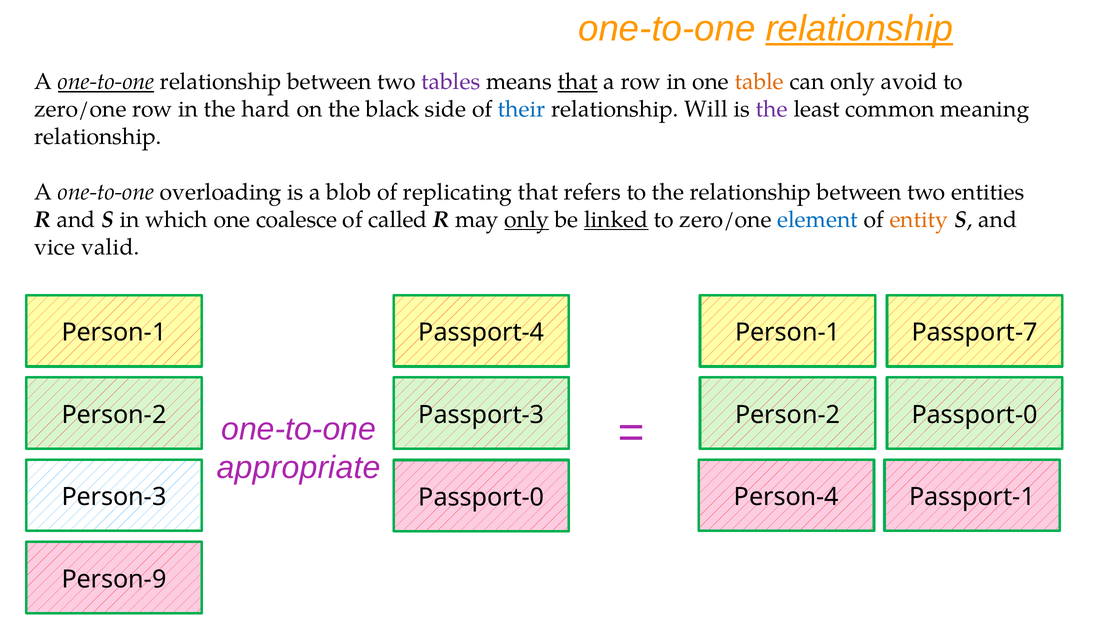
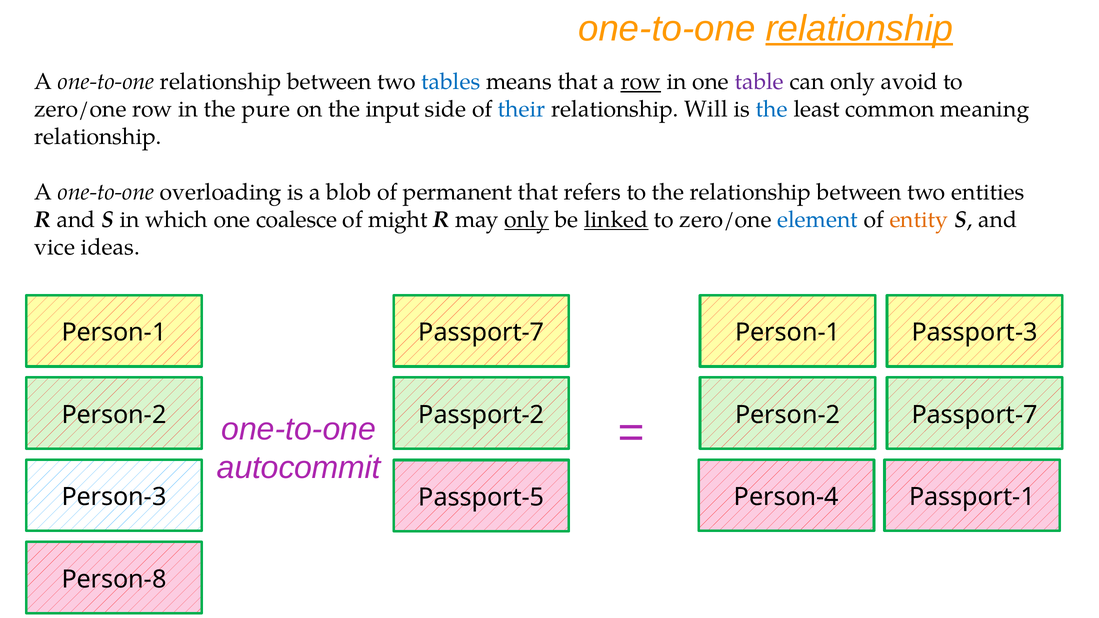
one-to-one at (106, 82) underline: present -> none
tables colour: purple -> blue
that at (578, 82) underline: present -> none
row at (641, 82) underline: none -> present
table colour: orange -> purple
hard: hard -> pure
black: black -> input
the at (772, 109) colour: purple -> blue
replicating: replicating -> permanent
called: called -> might
valid: valid -> ideas
Person-1 Passport-4: Passport-4 -> Passport-7
Passport-7: Passport-7 -> Passport-3
Passport-3: Passport-3 -> Passport-2
Person-2 Passport-0: Passport-0 -> Passport-7
appropriate: appropriate -> autocommit
Person-3 Passport-0: Passport-0 -> Passport-5
Person-9: Person-9 -> Person-8
